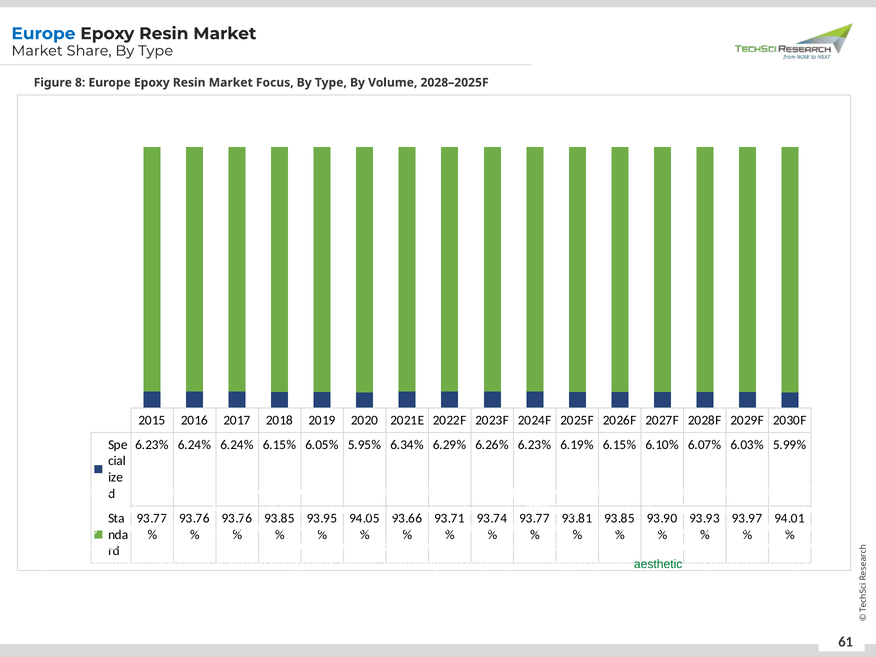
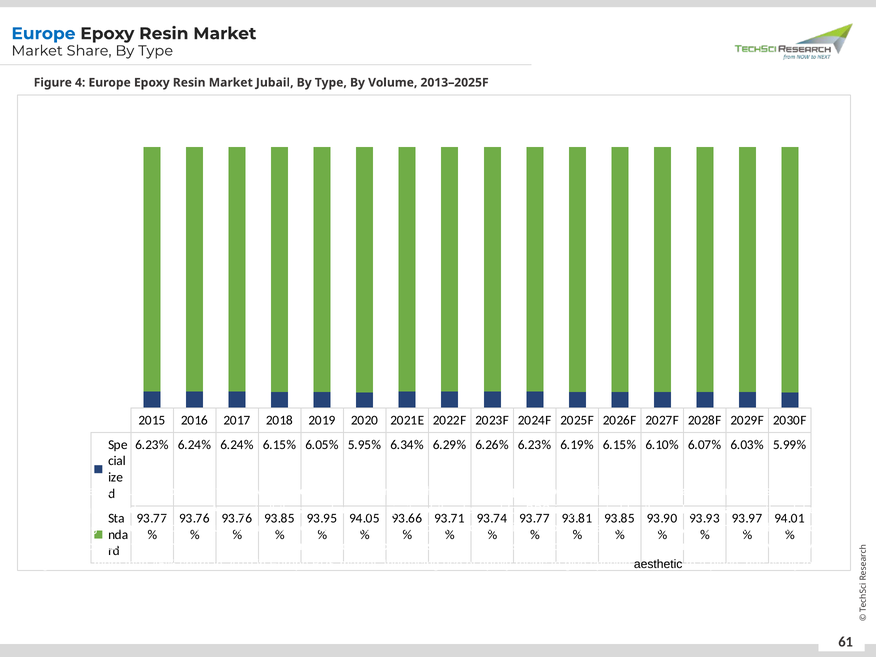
8: 8 -> 4
Focus: Focus -> Jubail
2028–2025F: 2028–2025F -> 2013–2025F
aesthetic colour: green -> black
